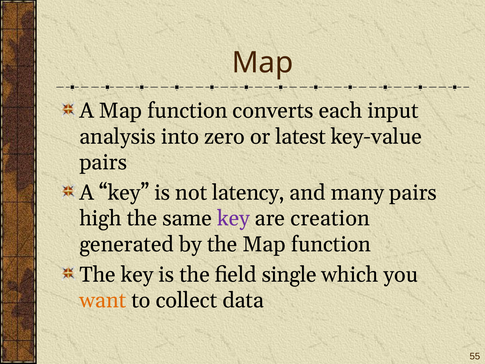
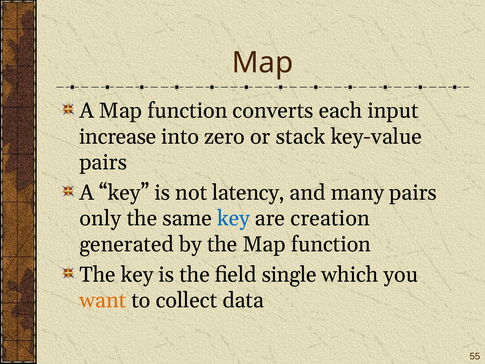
analysis: analysis -> increase
latest: latest -> stack
high: high -> only
key at (233, 218) colour: purple -> blue
